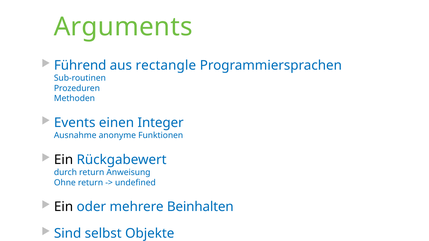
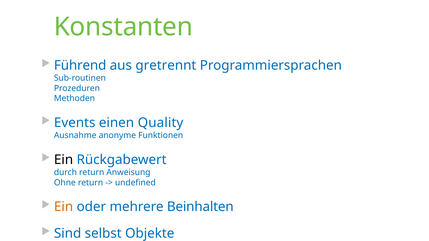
Arguments: Arguments -> Konstanten
rectangle: rectangle -> gretrennt
Integer: Integer -> Quality
Ein at (64, 207) colour: black -> orange
